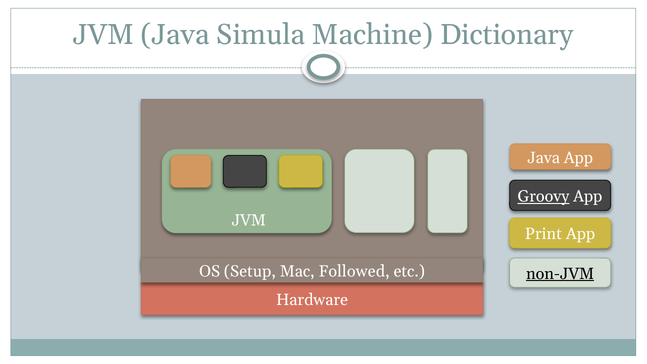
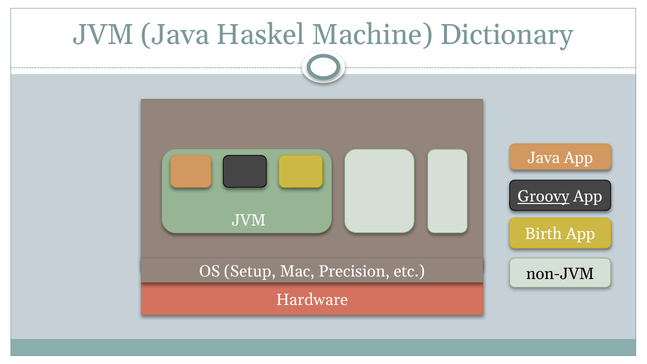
Simula: Simula -> Haskel
Print: Print -> Birth
Followed: Followed -> Precision
non-JVM underline: present -> none
